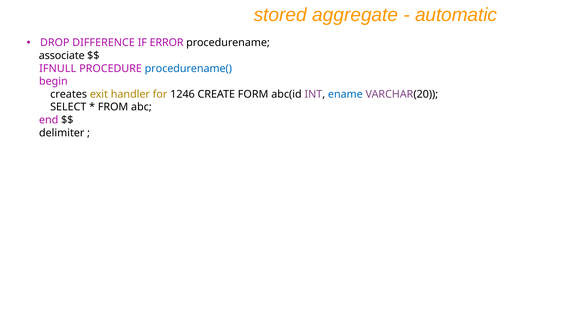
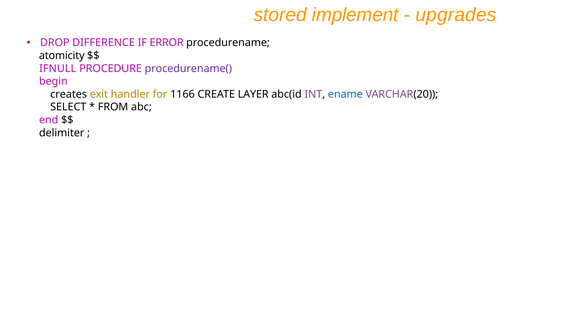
aggregate: aggregate -> implement
automatic: automatic -> upgrades
associate: associate -> atomicity
procedurename( colour: blue -> purple
1246: 1246 -> 1166
FORM: FORM -> LAYER
